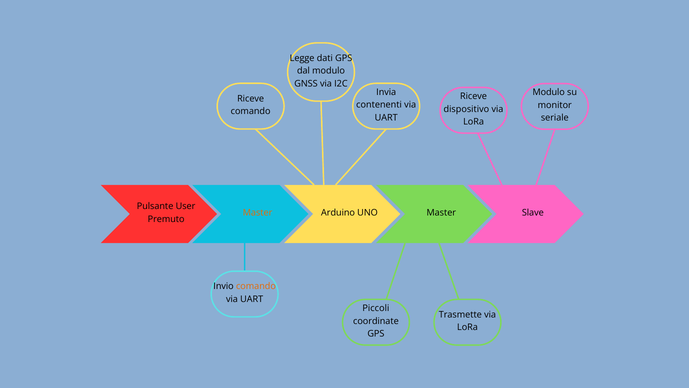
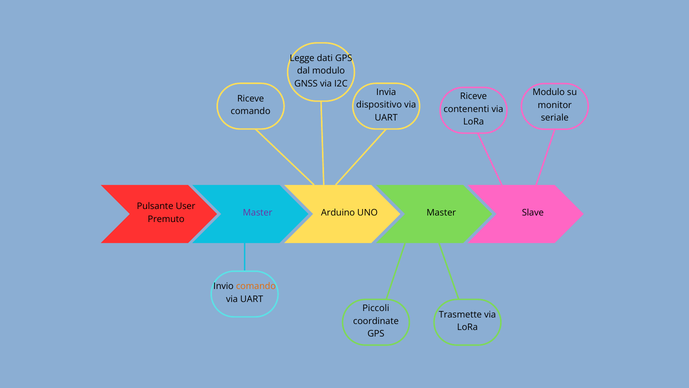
contenenti: contenenti -> dispositivo
dispositivo: dispositivo -> contenenti
Master at (258, 213) colour: orange -> purple
